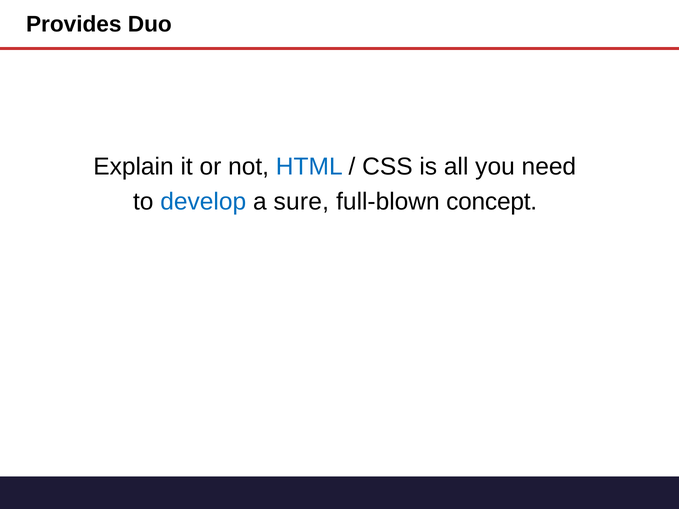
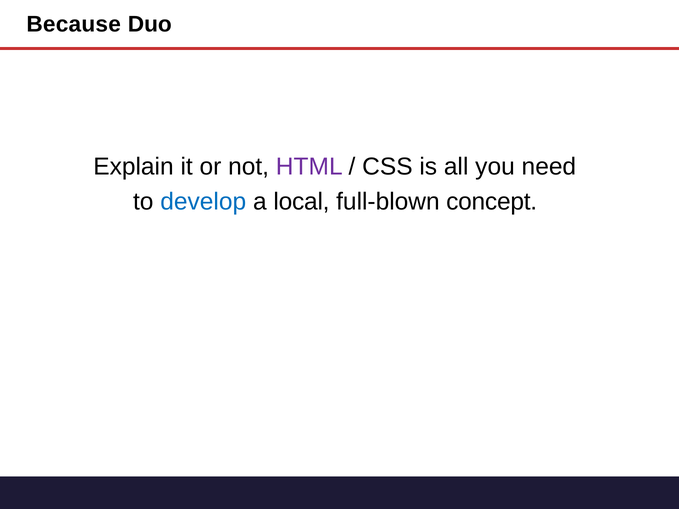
Provides: Provides -> Because
HTML colour: blue -> purple
sure: sure -> local
